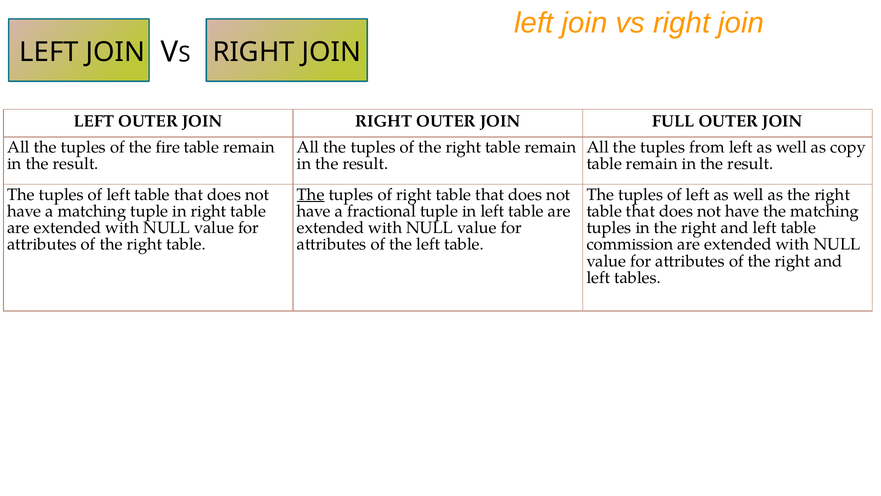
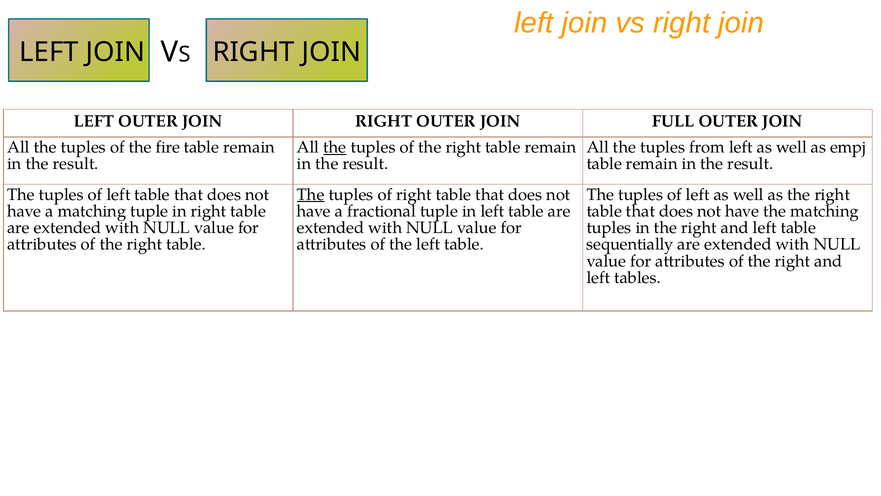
the at (335, 147) underline: none -> present
copy: copy -> empj
commission: commission -> sequentially
